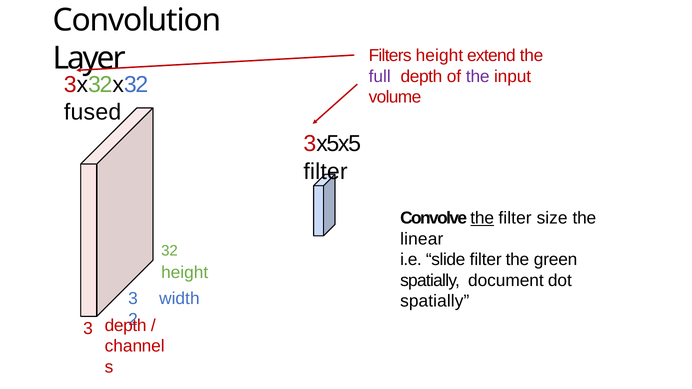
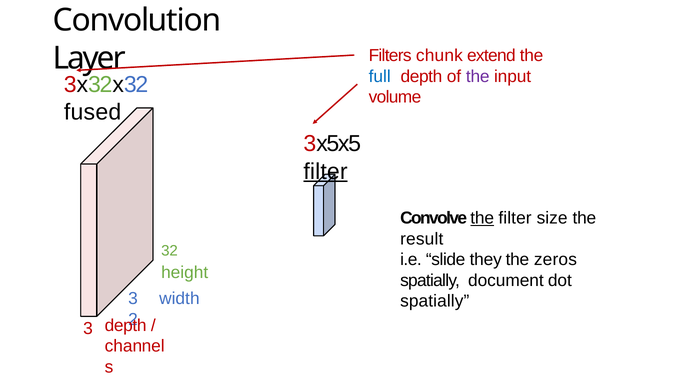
Filters height: height -> chunk
full colour: purple -> blue
filter at (326, 172) underline: none -> present
linear: linear -> result
slide filter: filter -> they
green: green -> zeros
